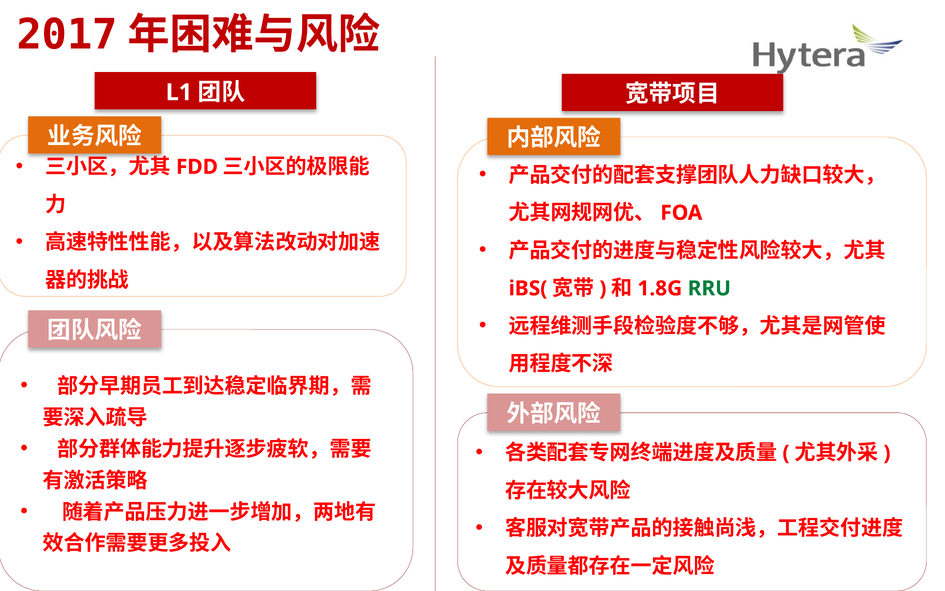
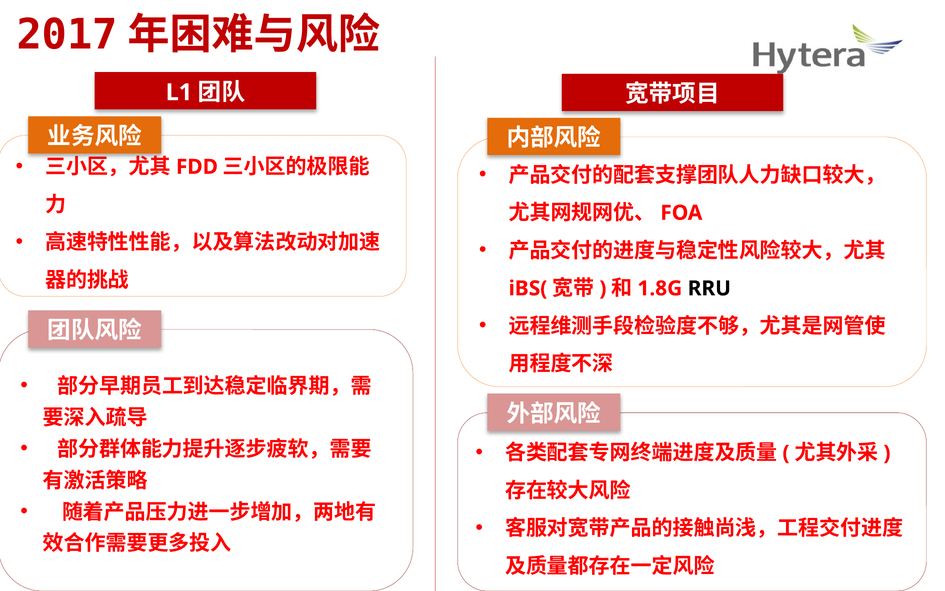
RRU colour: green -> black
